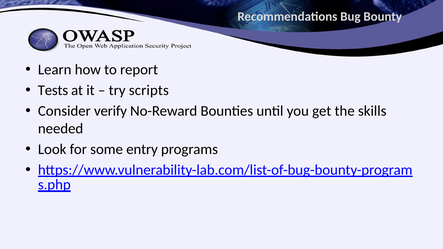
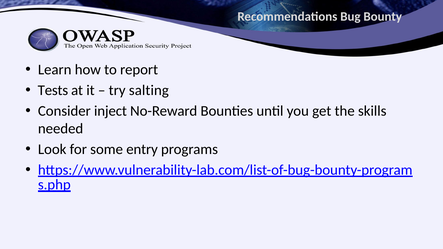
scripts: scripts -> salting
verify: verify -> inject
